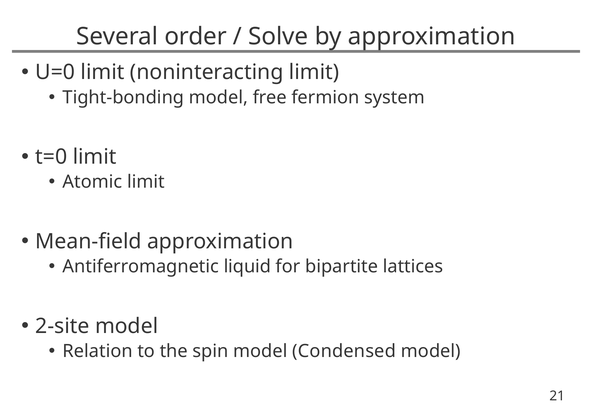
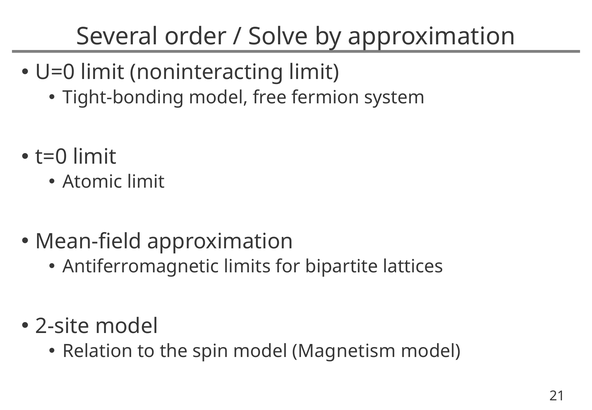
liquid: liquid -> limits
Condensed: Condensed -> Magnetism
